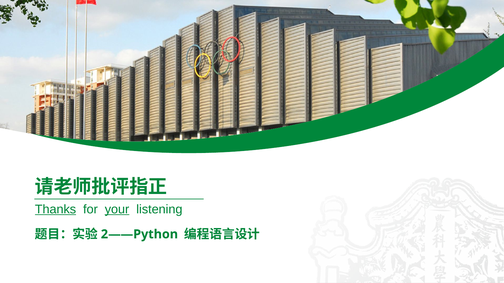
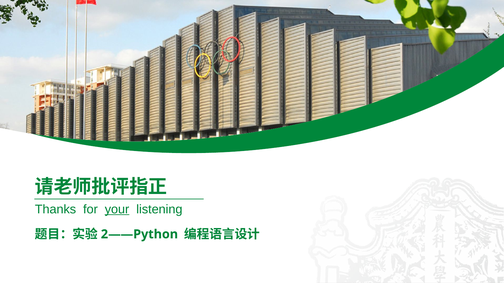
Thanks underline: present -> none
